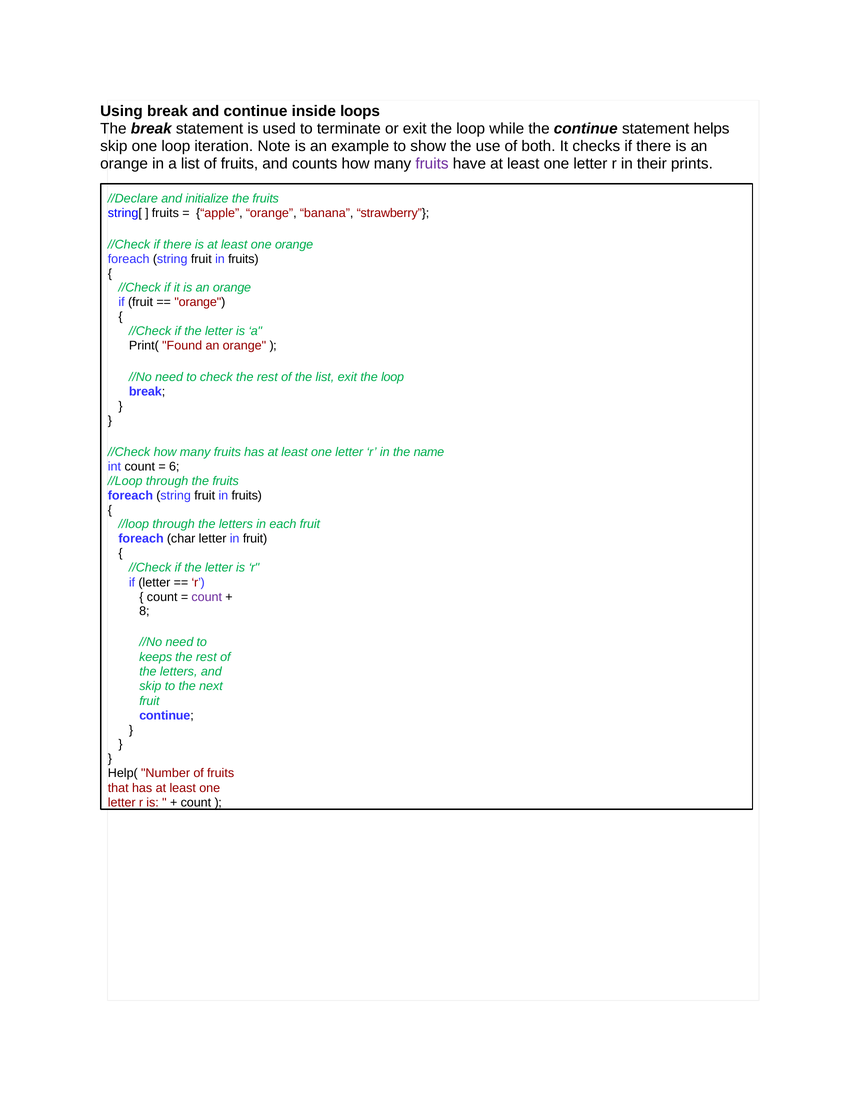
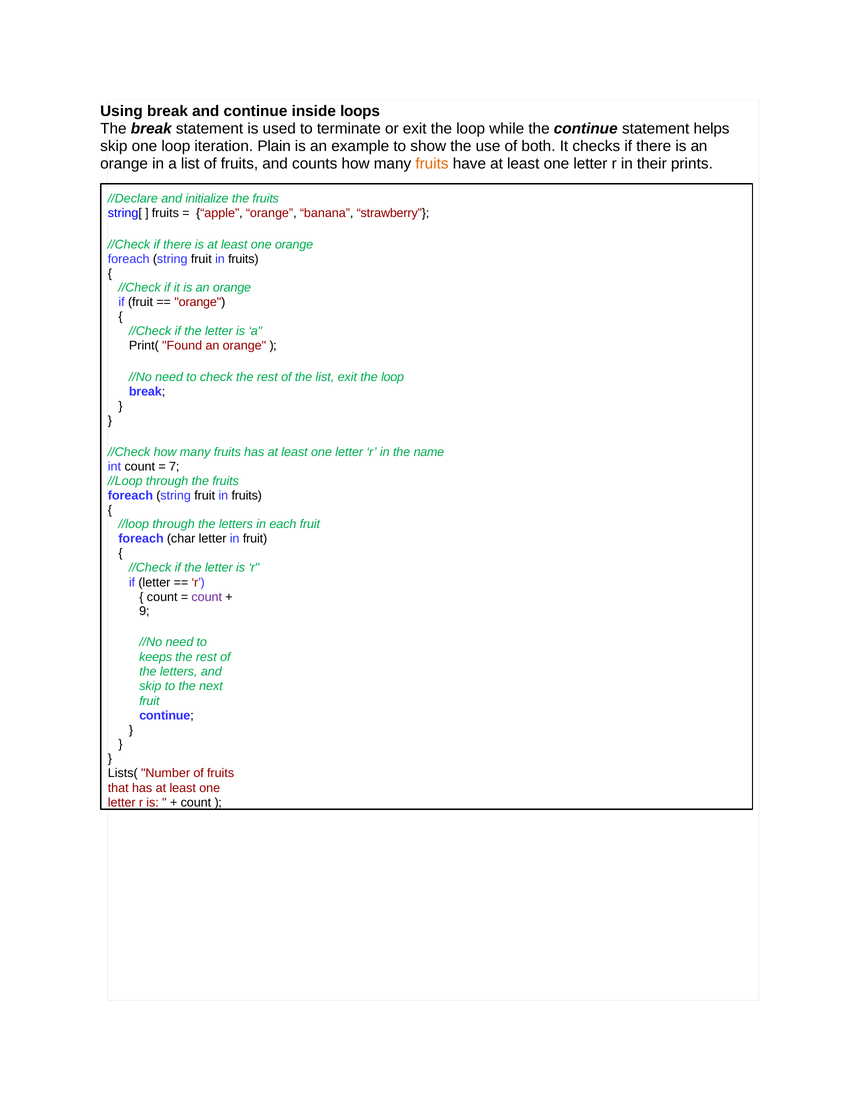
Note: Note -> Plain
fruits at (432, 164) colour: purple -> orange
6: 6 -> 7
8: 8 -> 9
Help(: Help( -> Lists(
